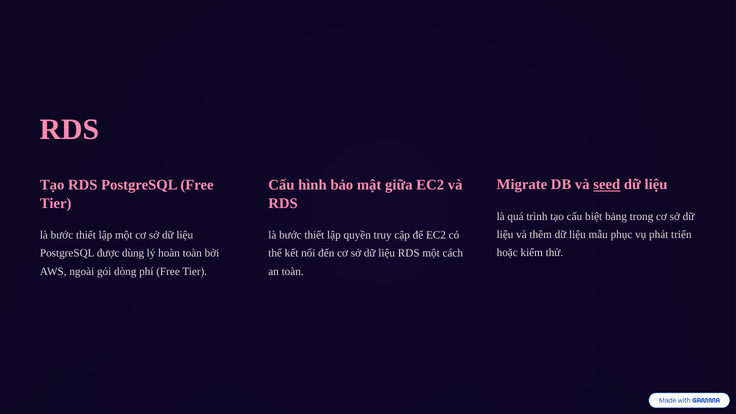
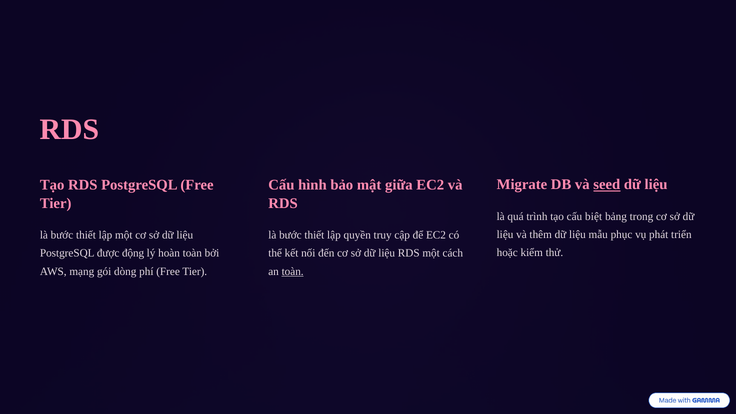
dùng: dùng -> động
ngoài: ngoài -> mạng
toàn at (293, 271) underline: none -> present
